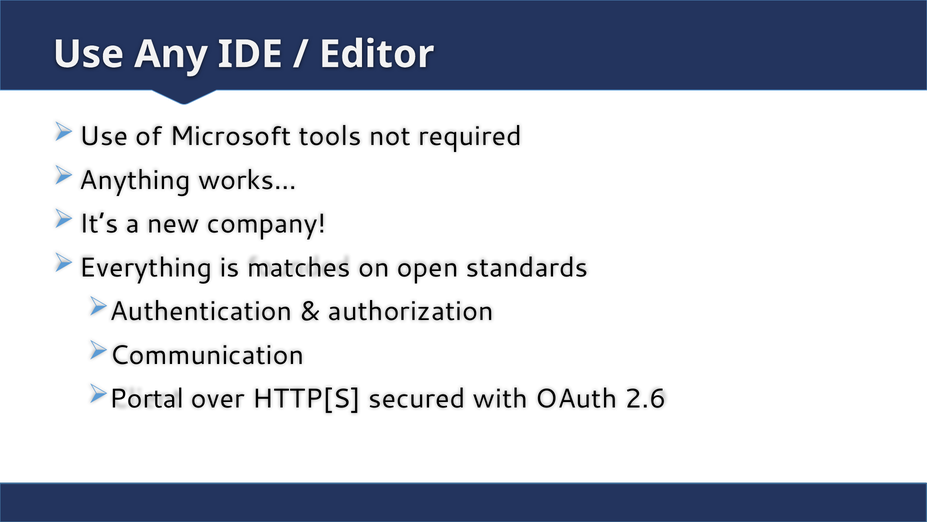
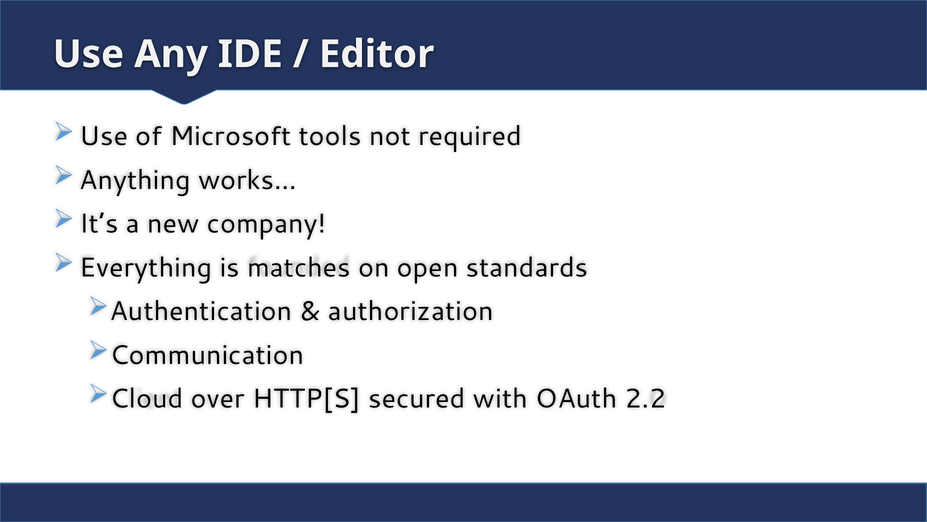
Portal: Portal -> Cloud
2.6: 2.6 -> 2.2
